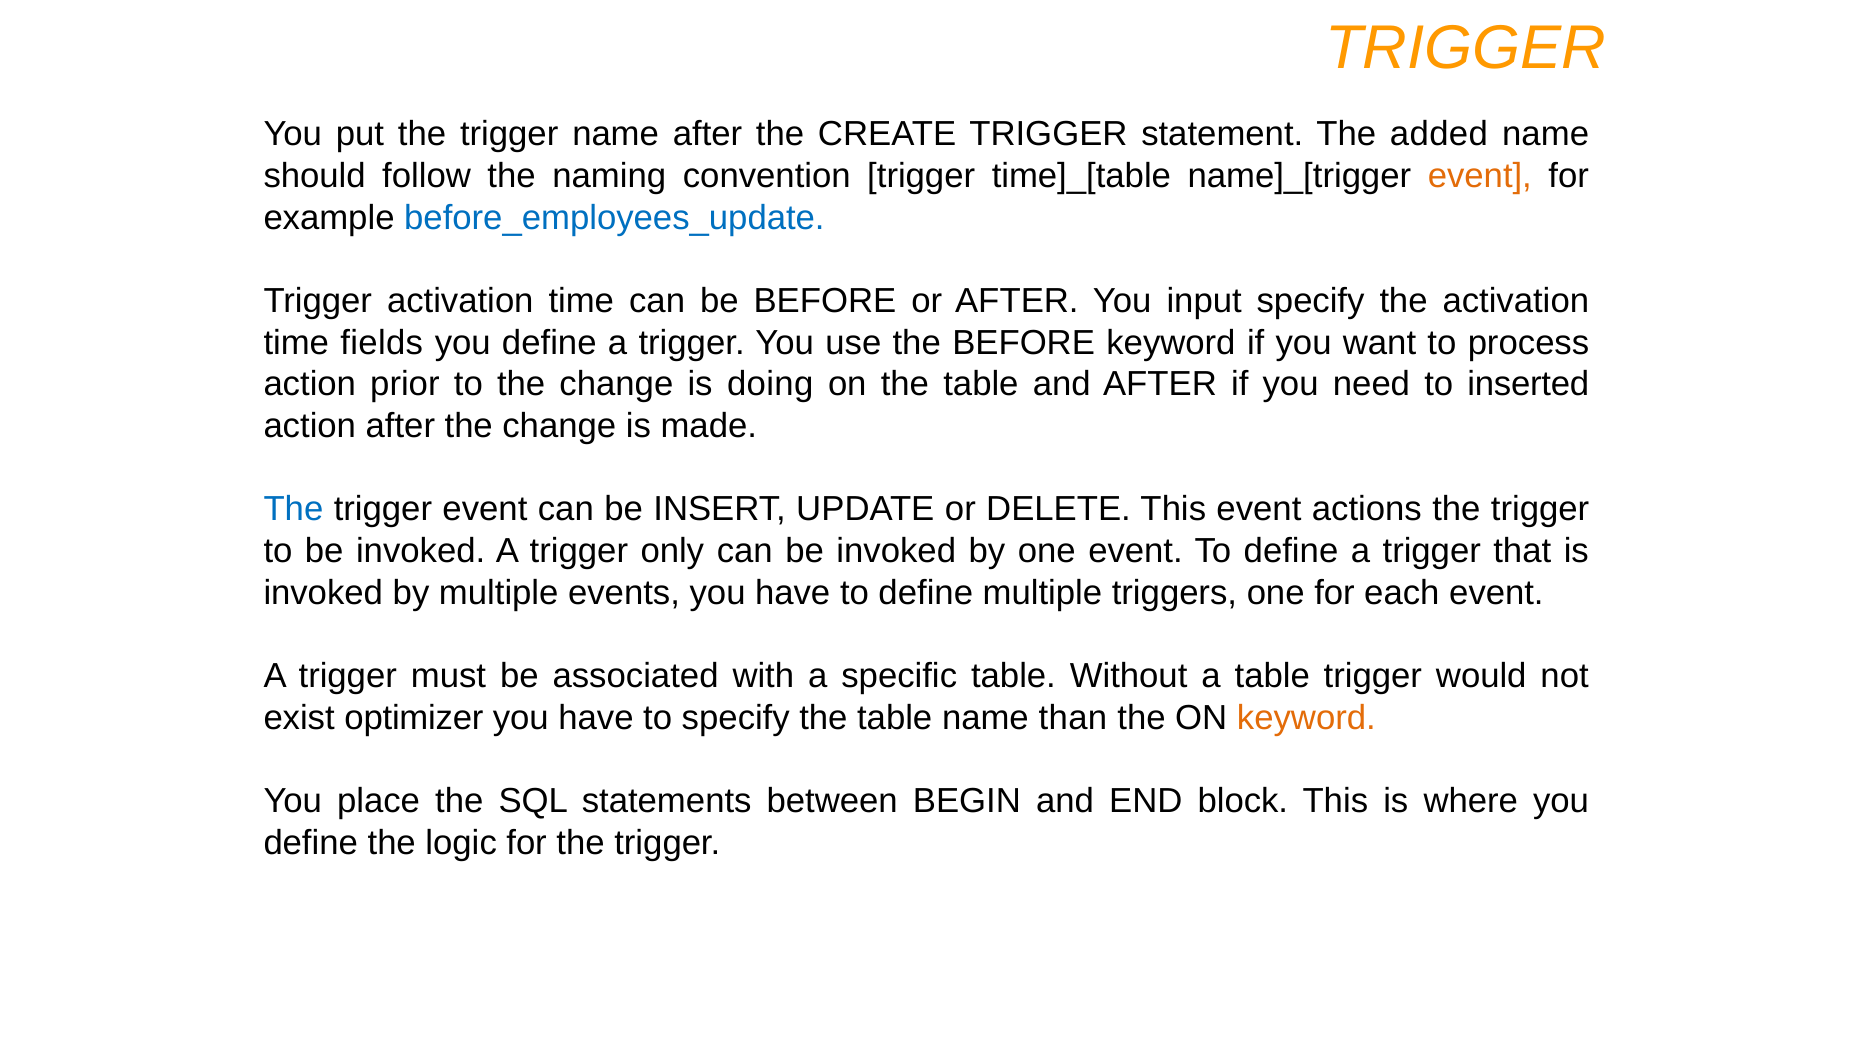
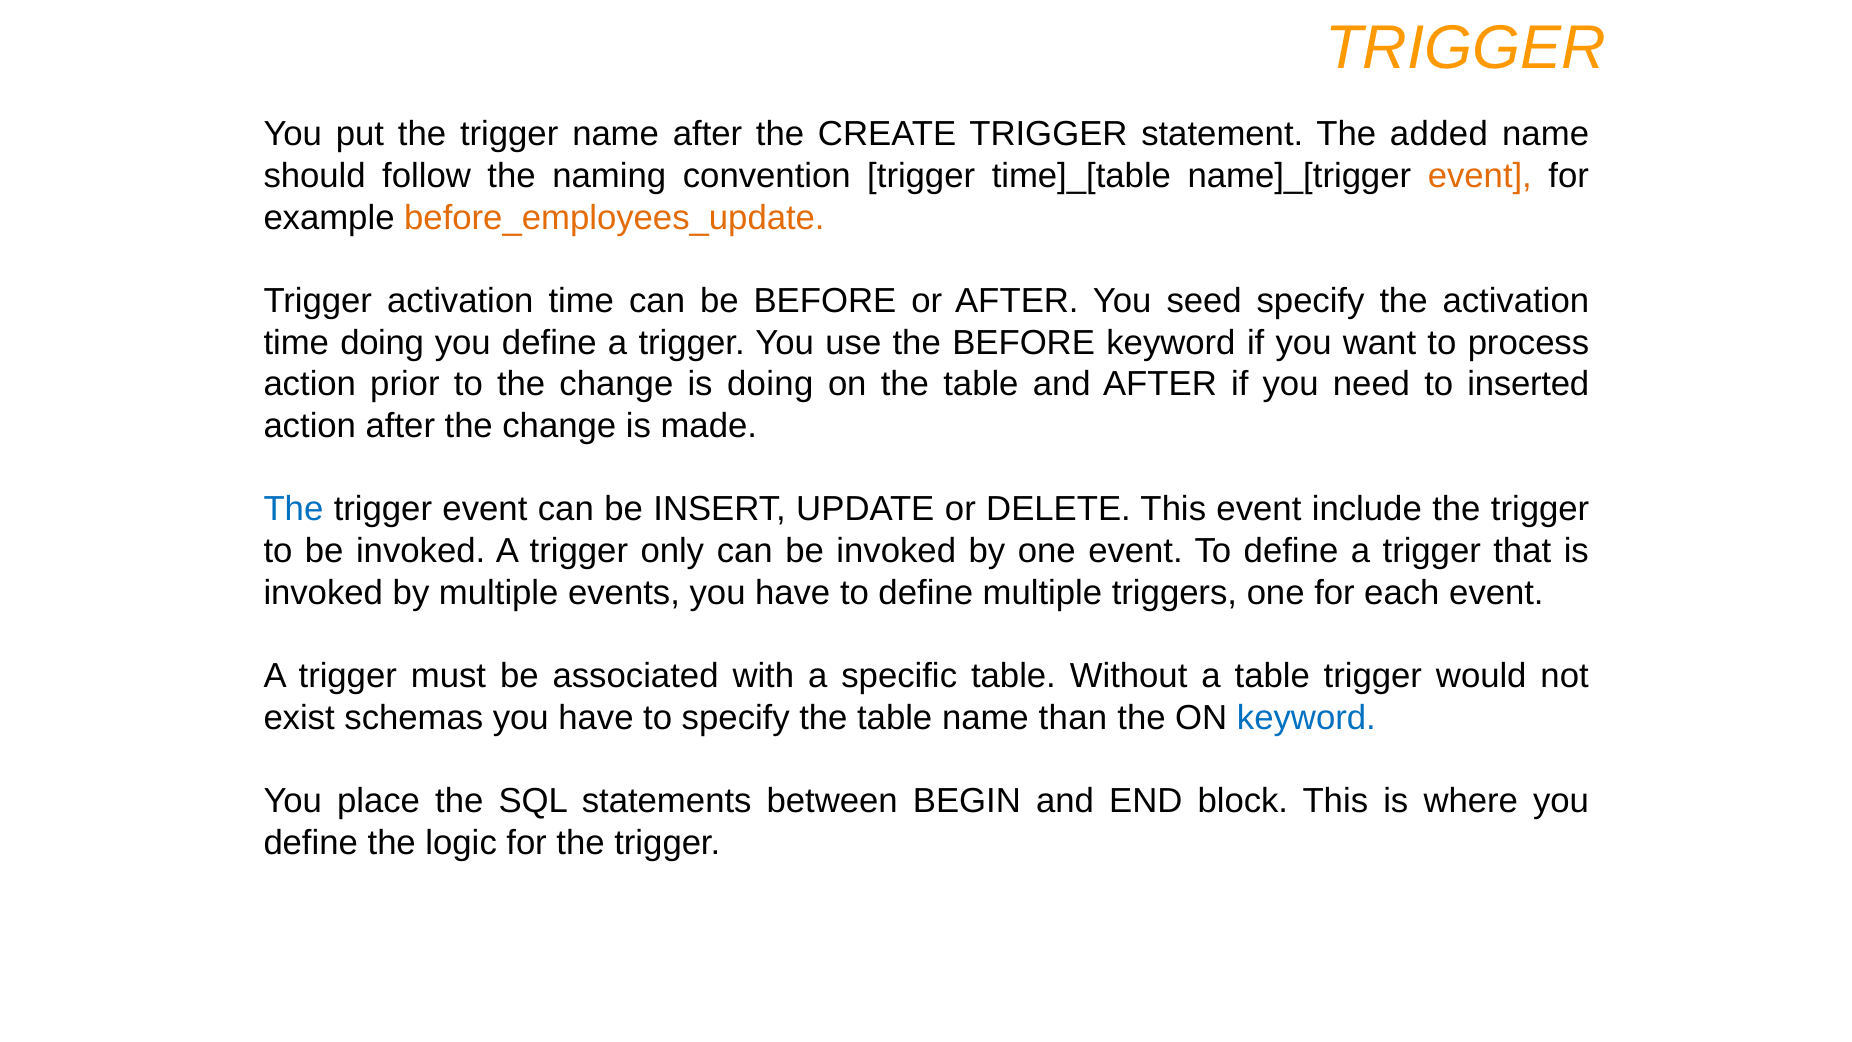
before_employees_update colour: blue -> orange
input: input -> seed
time fields: fields -> doing
actions: actions -> include
optimizer: optimizer -> schemas
keyword at (1306, 718) colour: orange -> blue
